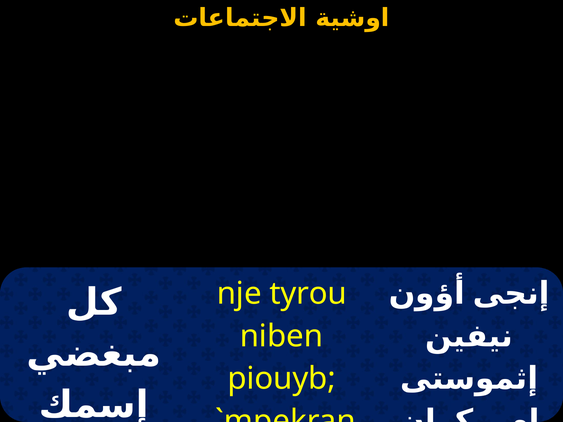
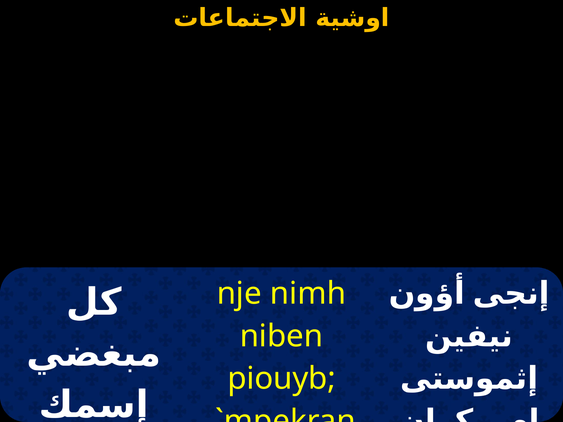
tyrou: tyrou -> nimh
